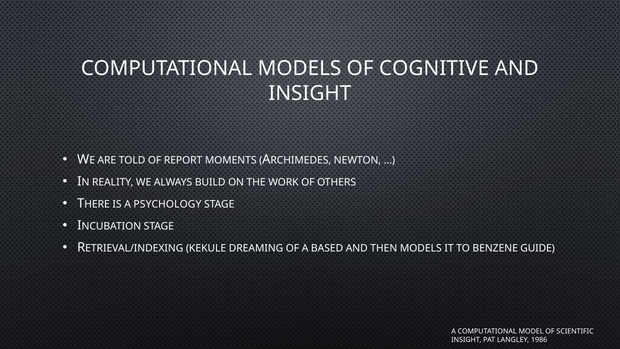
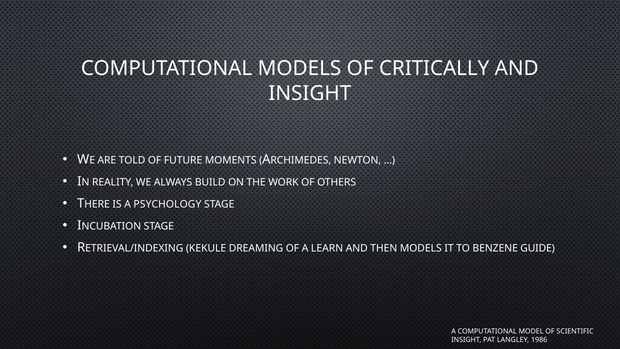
COGNITIVE: COGNITIVE -> CRITICALLY
REPORT: REPORT -> FUTURE
BASED: BASED -> LEARN
